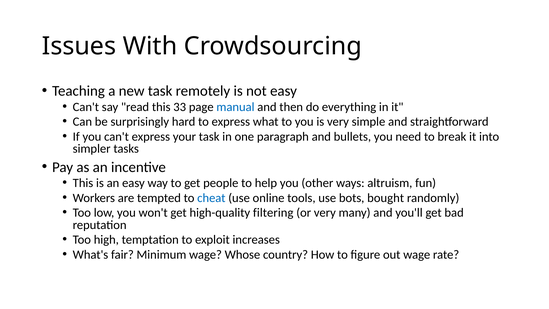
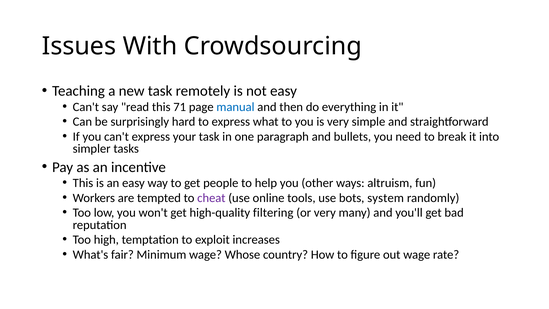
33: 33 -> 71
cheat colour: blue -> purple
bought: bought -> system
